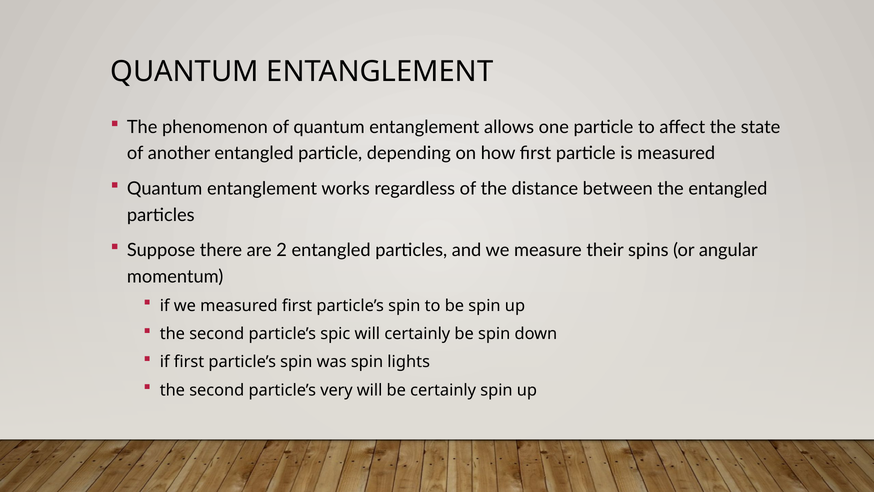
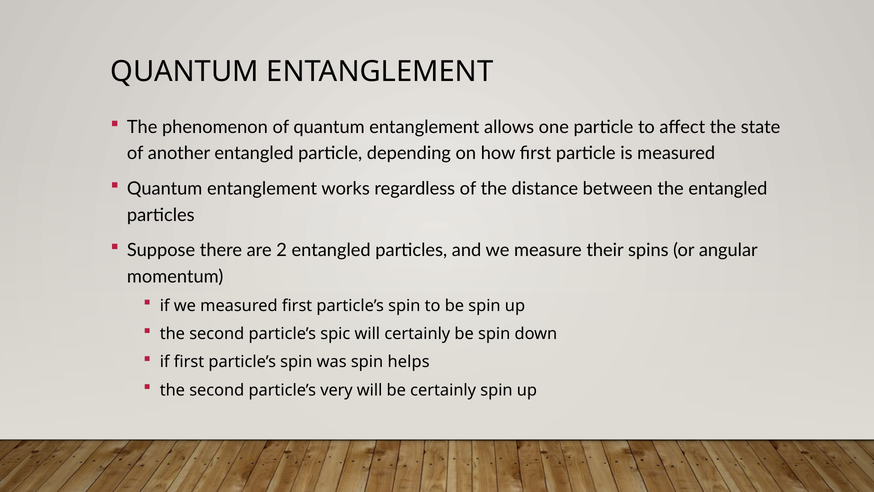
lights: lights -> helps
